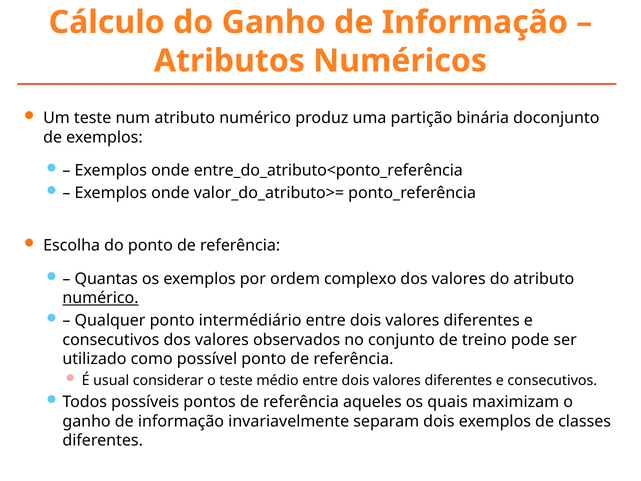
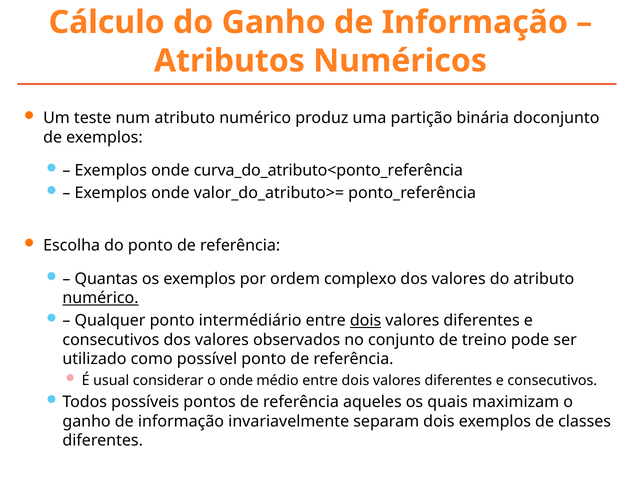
entre_do_atributo<ponto_referência: entre_do_atributo<ponto_referência -> curva_do_atributo<ponto_referência
dois at (366, 321) underline: none -> present
o teste: teste -> onde
